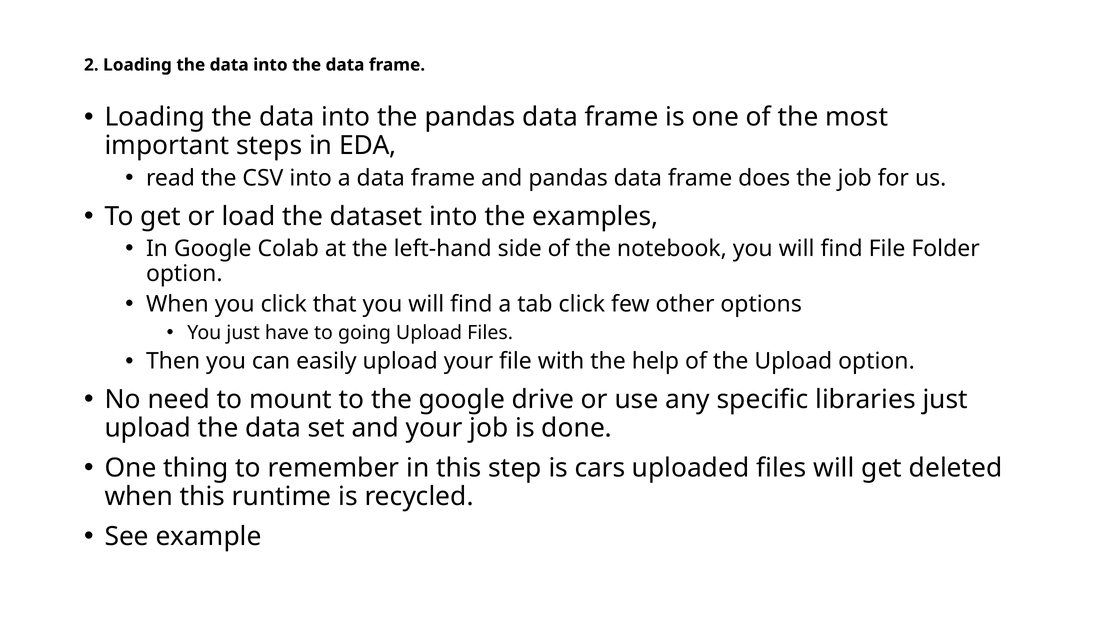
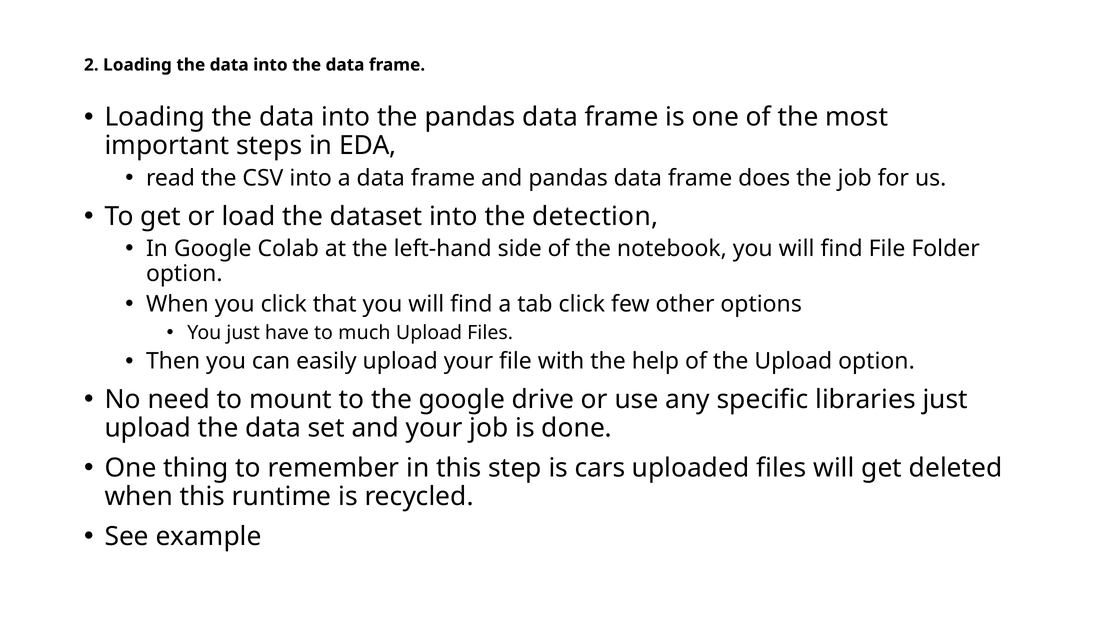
examples: examples -> detection
going: going -> much
